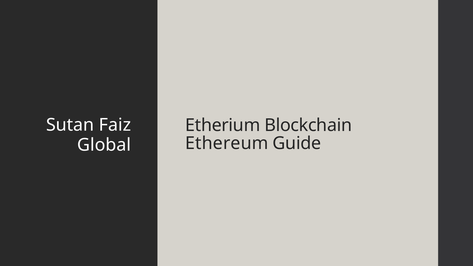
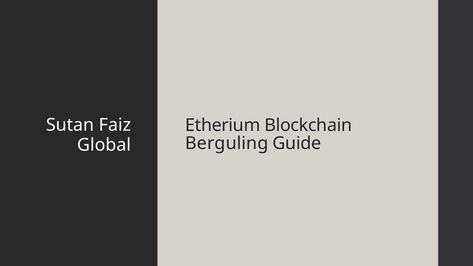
Ethereum: Ethereum -> Berguling
